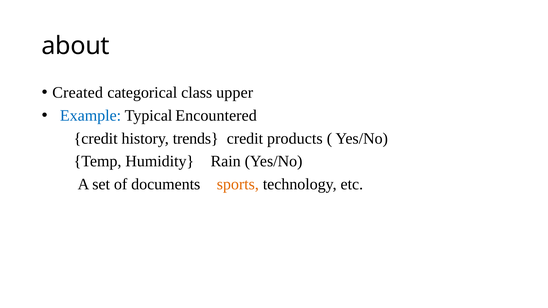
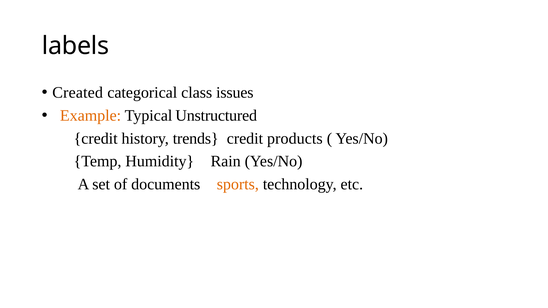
about: about -> labels
upper: upper -> issues
Example colour: blue -> orange
Encountered: Encountered -> Unstructured
